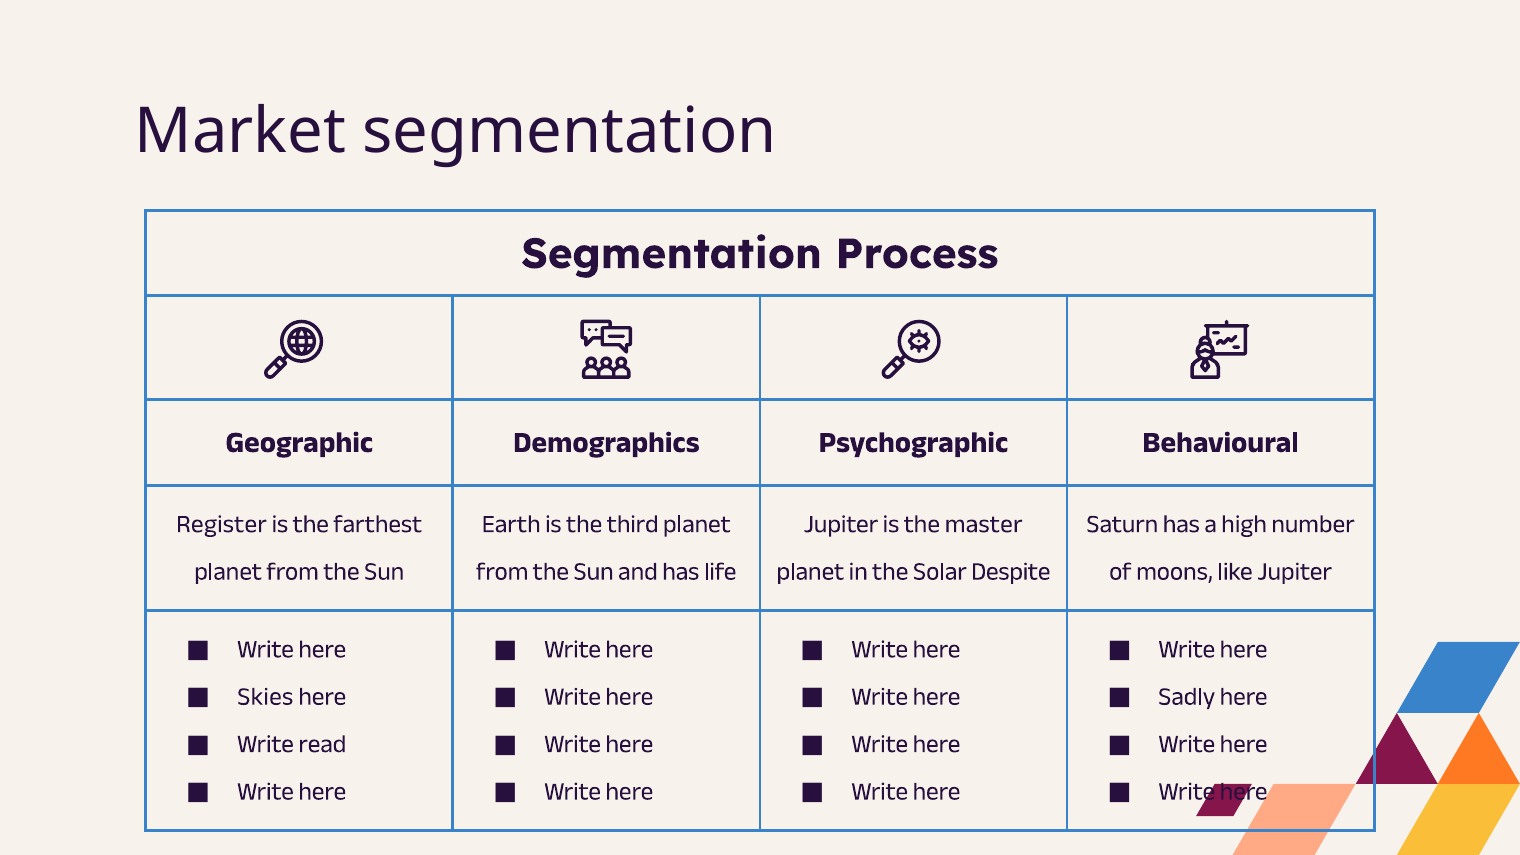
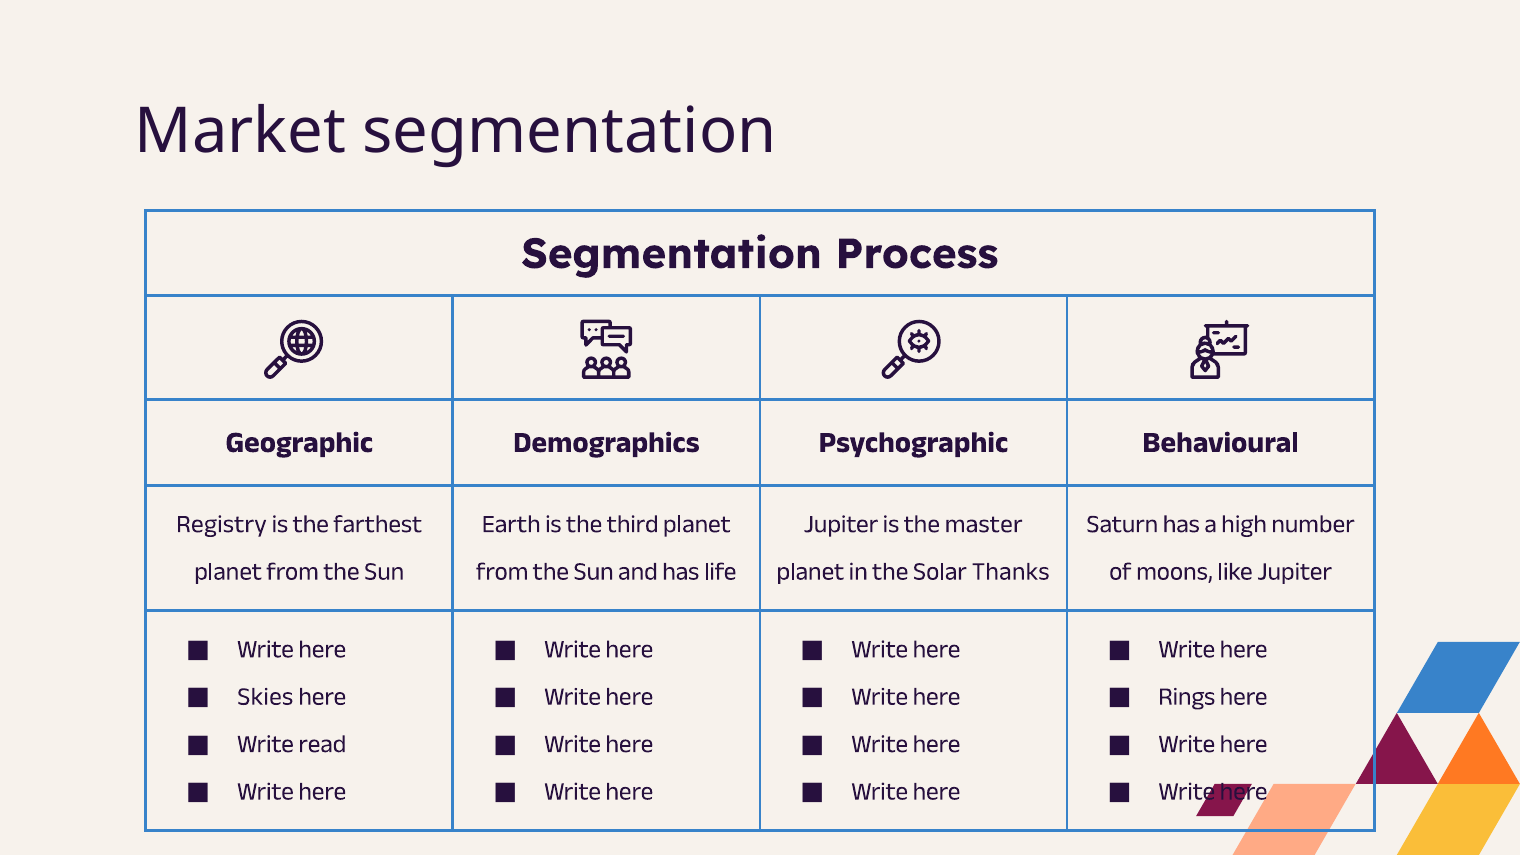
Register: Register -> Registry
Despite: Despite -> Thanks
Sadly: Sadly -> Rings
